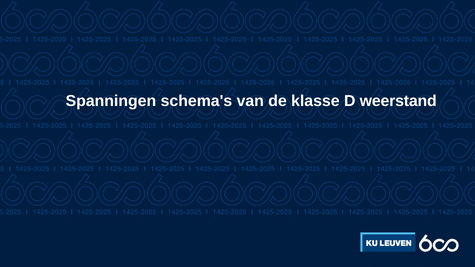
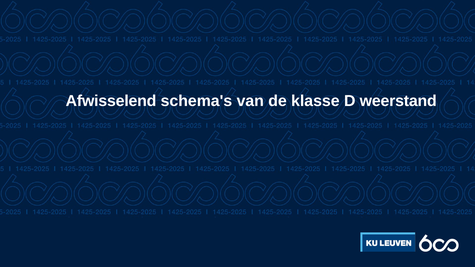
Spanningen: Spanningen -> Afwisselend
